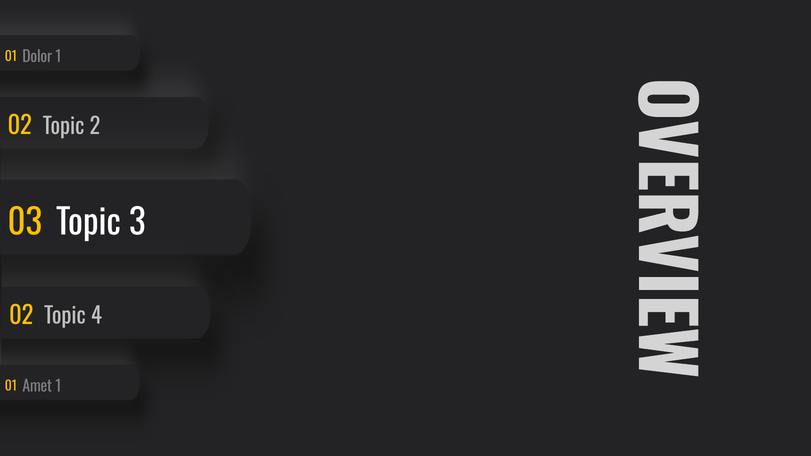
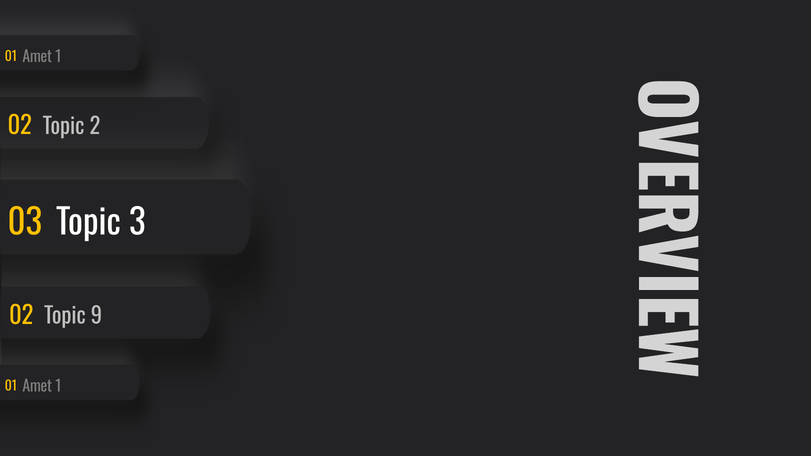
Dolor at (37, 57): Dolor -> Amet
4: 4 -> 9
